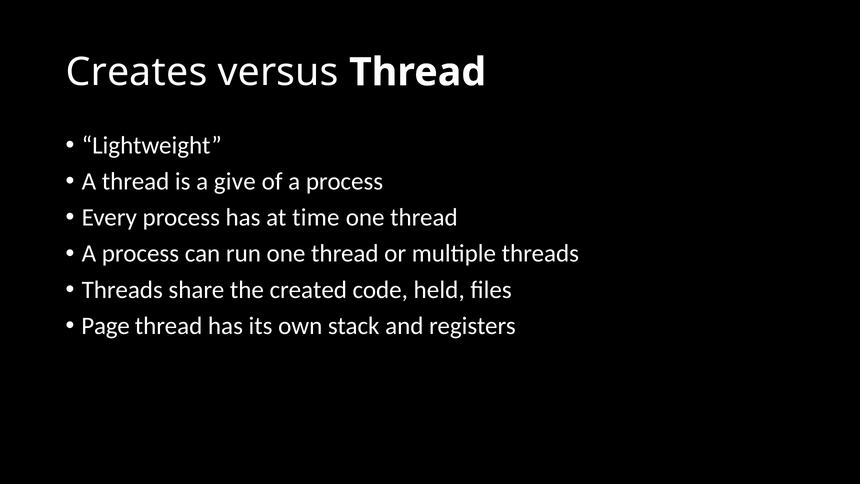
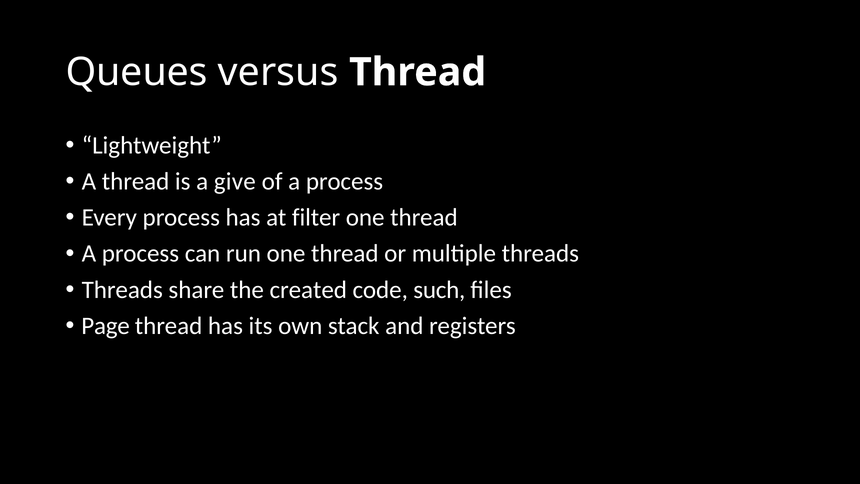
Creates: Creates -> Queues
time: time -> filter
held: held -> such
